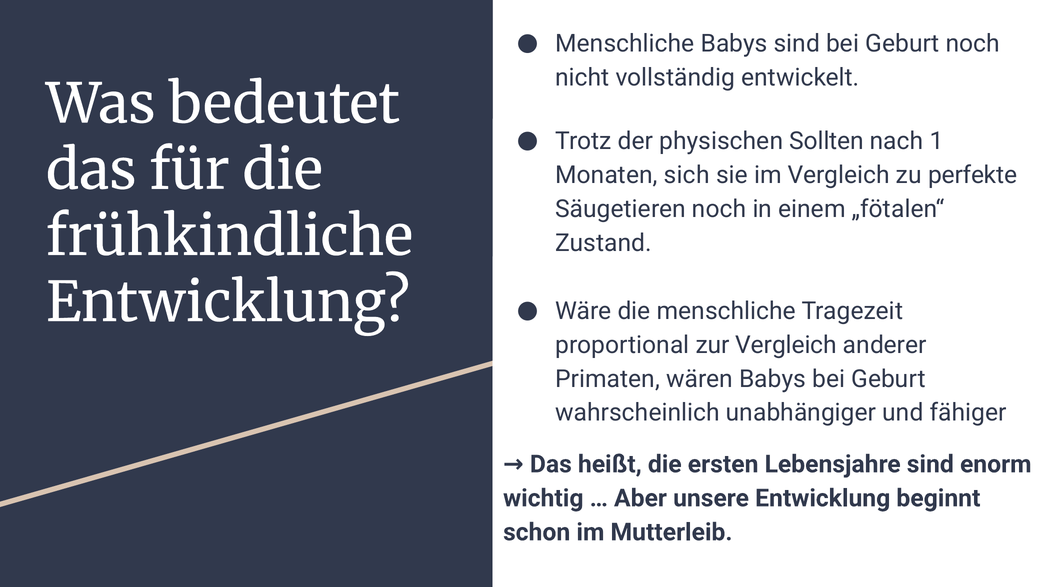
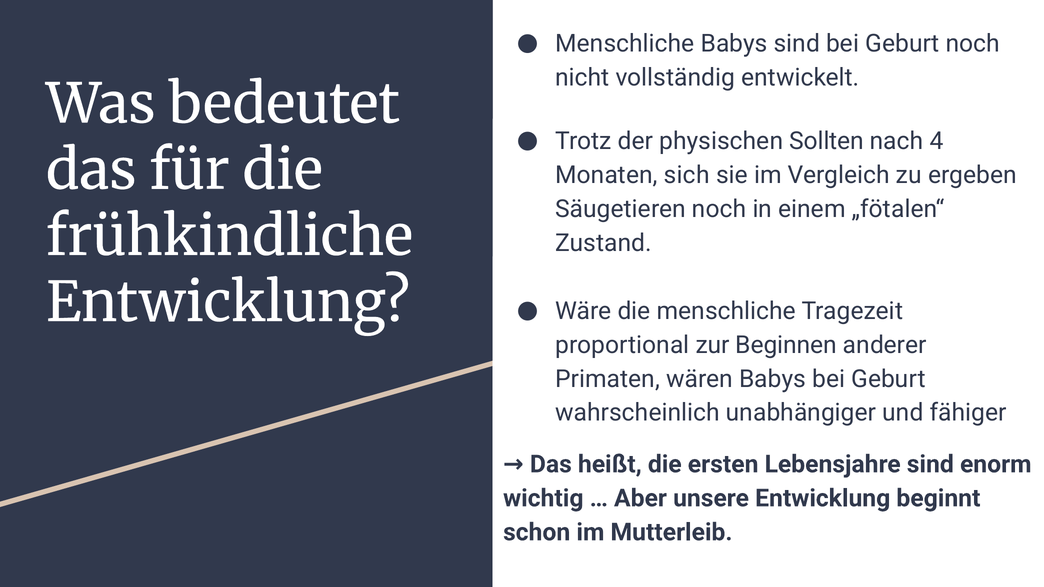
1: 1 -> 4
perfekte: perfekte -> ergeben
zur Vergleich: Vergleich -> Beginnen
